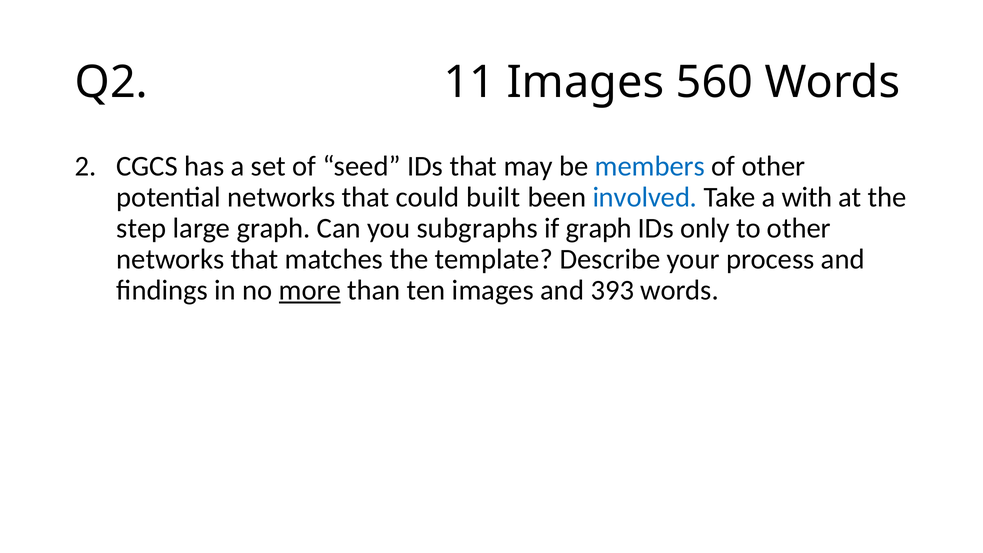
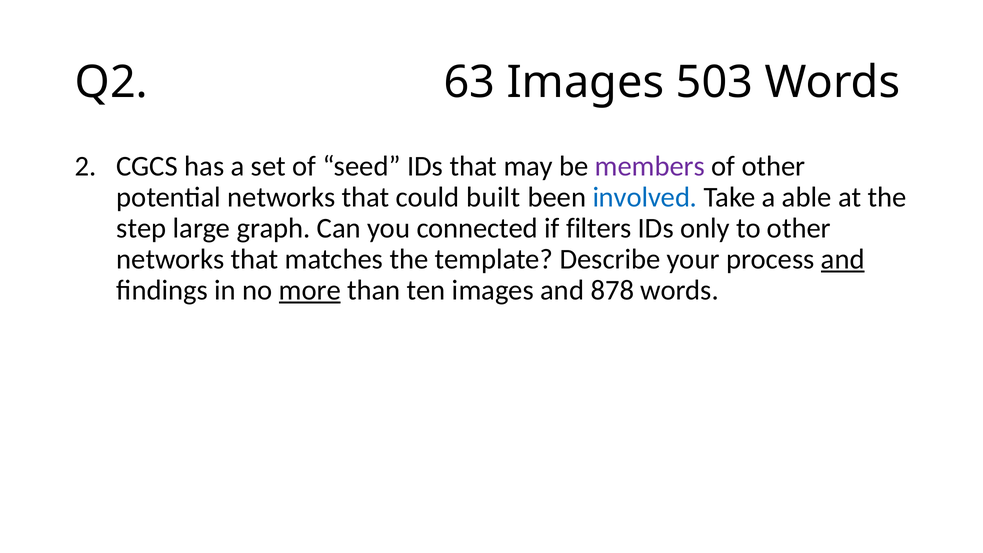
11: 11 -> 63
560: 560 -> 503
members colour: blue -> purple
with: with -> able
subgraphs: subgraphs -> connected
if graph: graph -> filters
and at (843, 259) underline: none -> present
393: 393 -> 878
